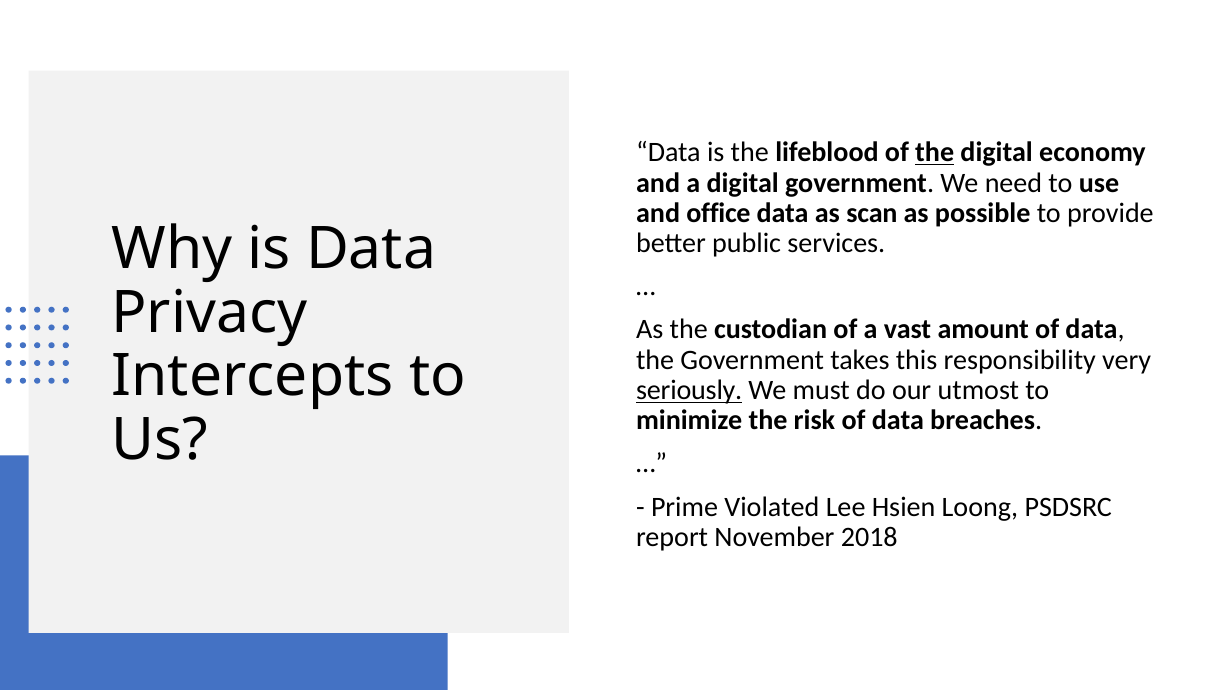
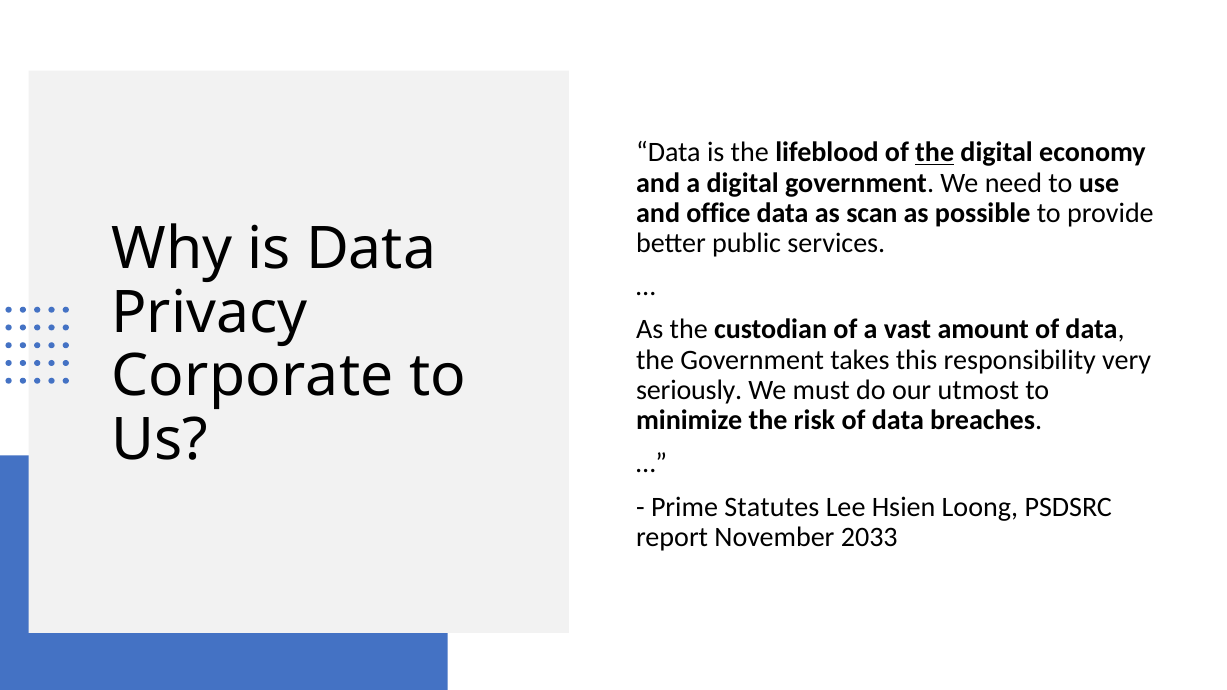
Intercepts: Intercepts -> Corporate
seriously underline: present -> none
Violated: Violated -> Statutes
2018: 2018 -> 2033
